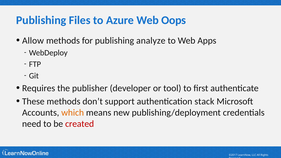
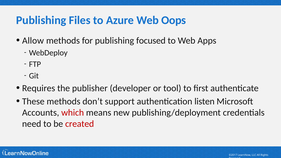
analyze: analyze -> focused
stack: stack -> listen
which colour: orange -> red
